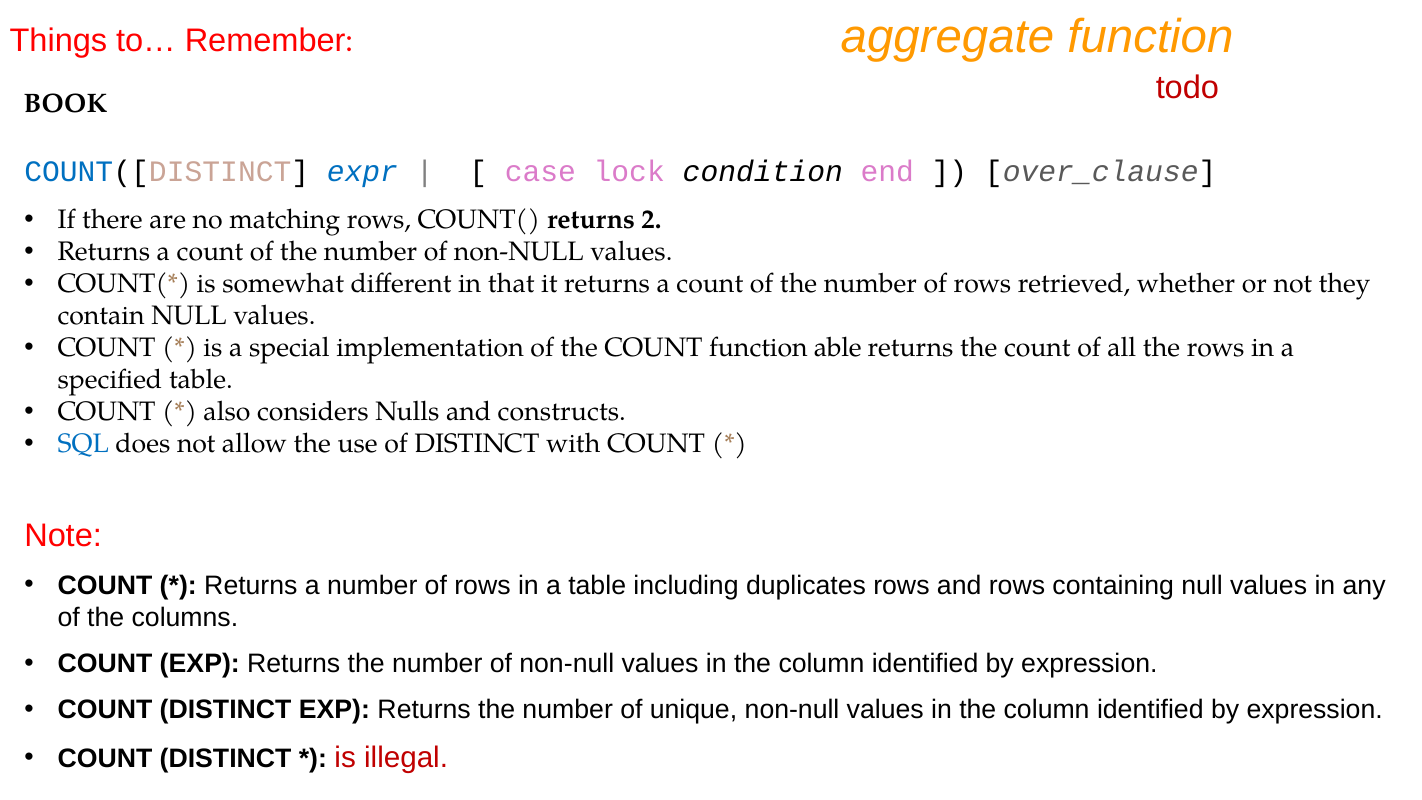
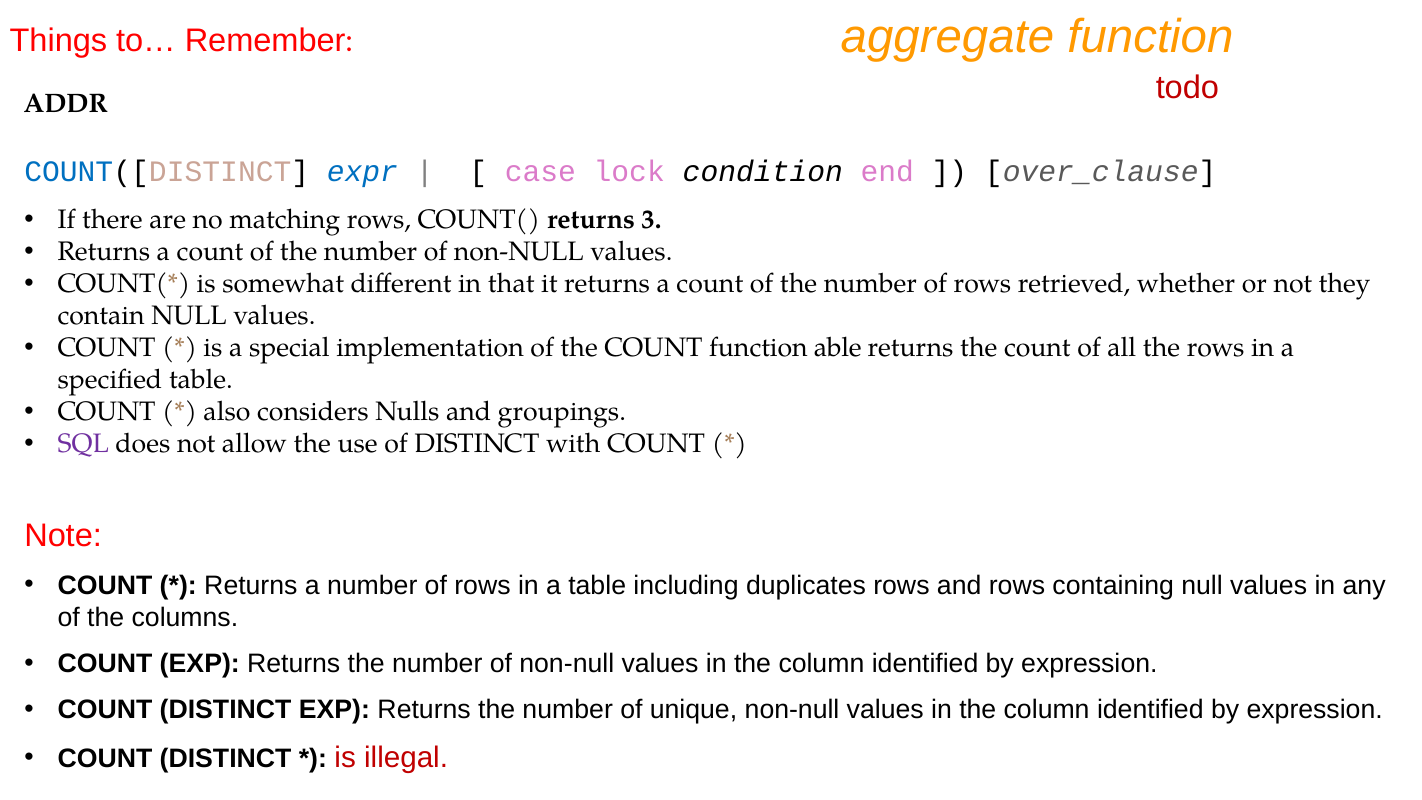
BOOK: BOOK -> ADDR
2: 2 -> 3
constructs: constructs -> groupings
SQL colour: blue -> purple
